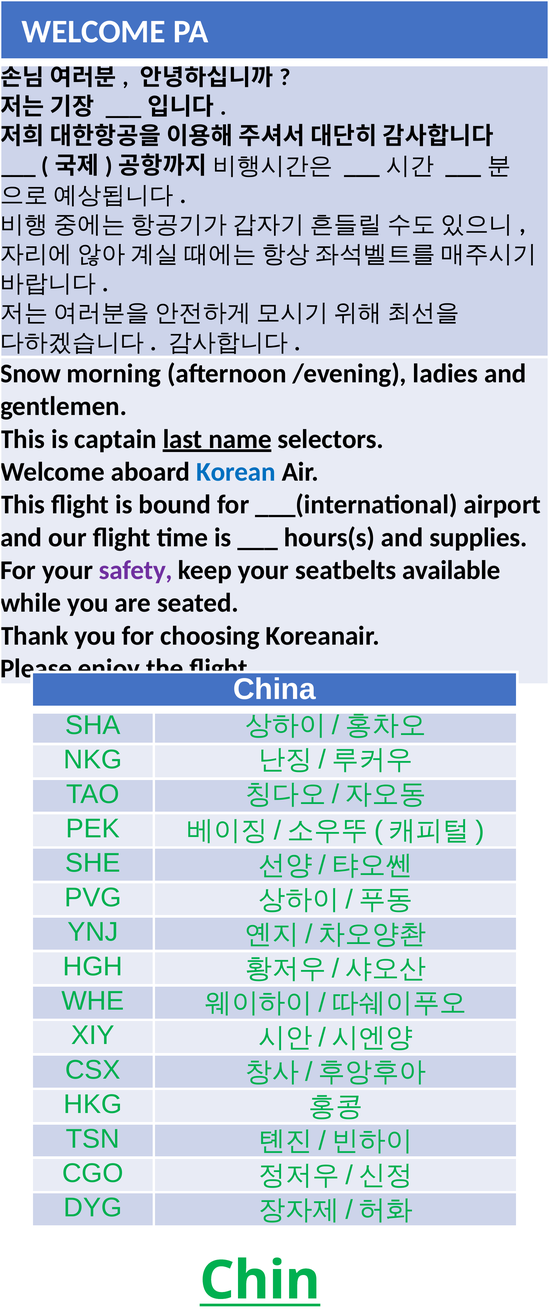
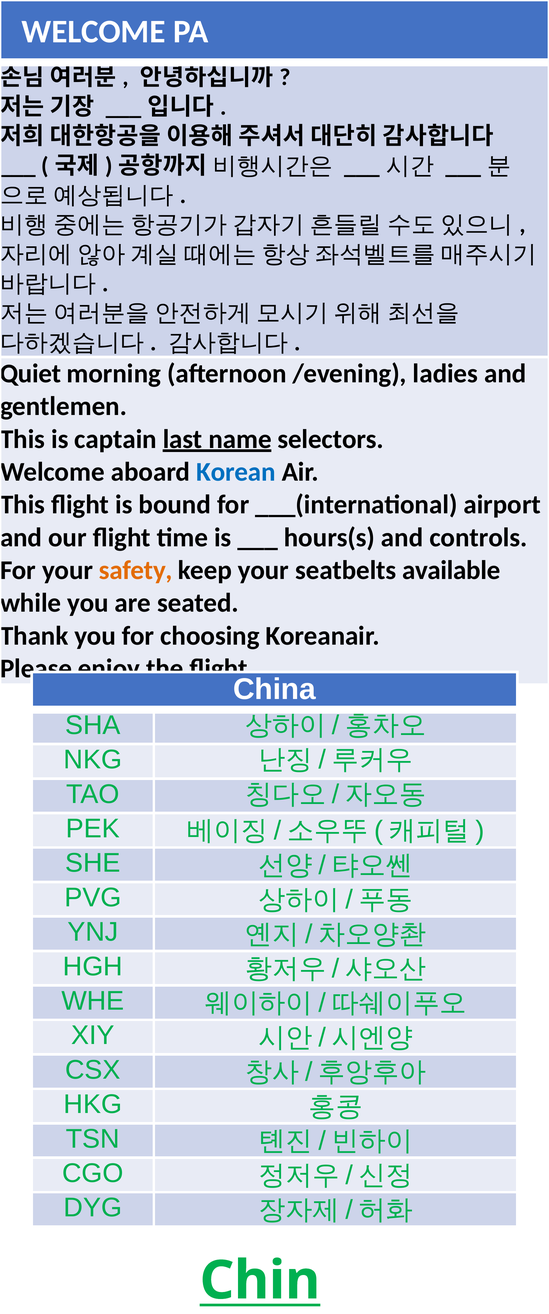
Snow: Snow -> Quiet
supplies: supplies -> controls
safety colour: purple -> orange
